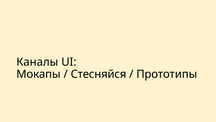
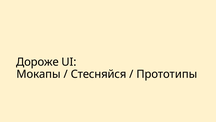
Каналы: Каналы -> Дороже
